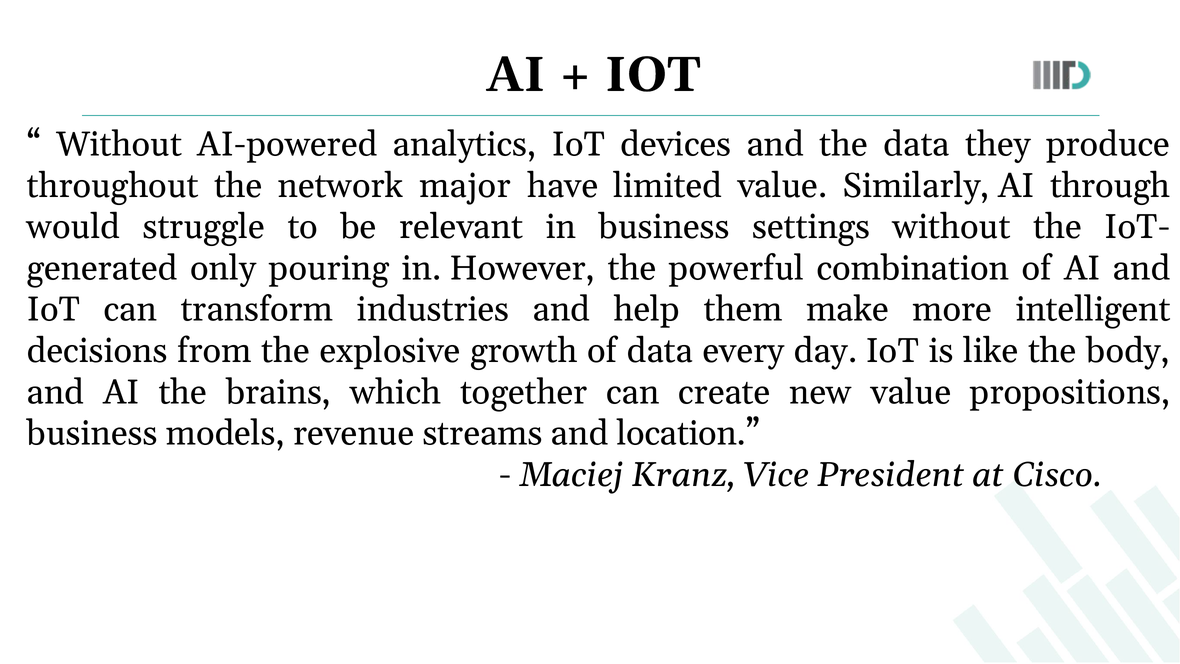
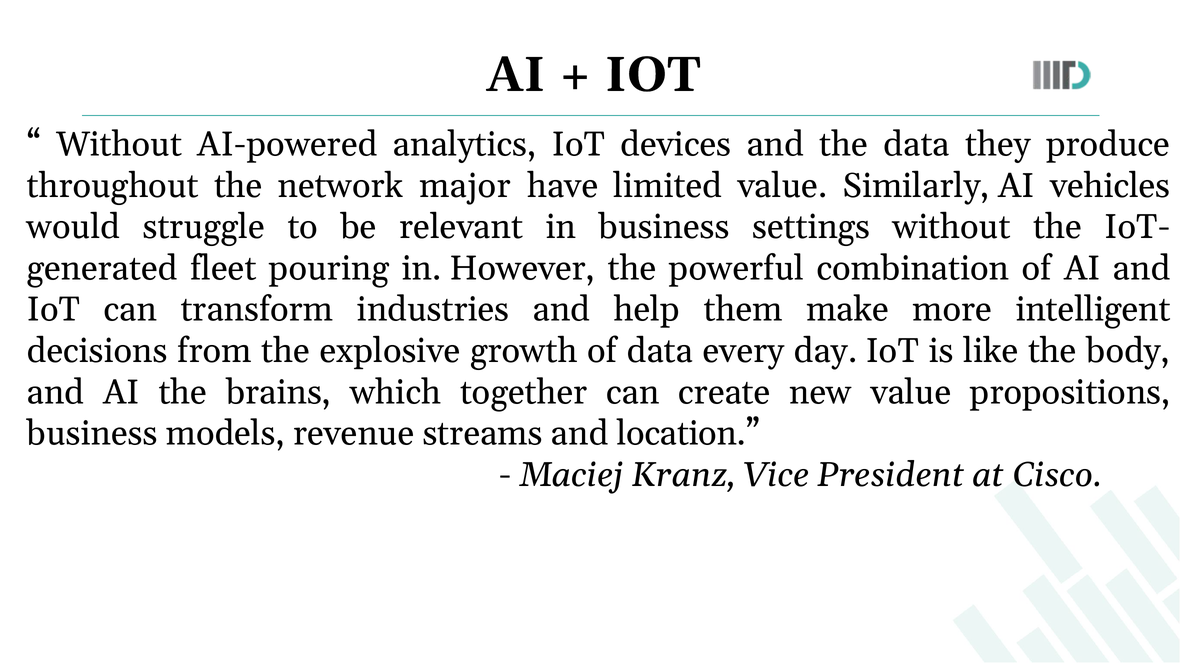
through: through -> vehicles
only: only -> fleet
